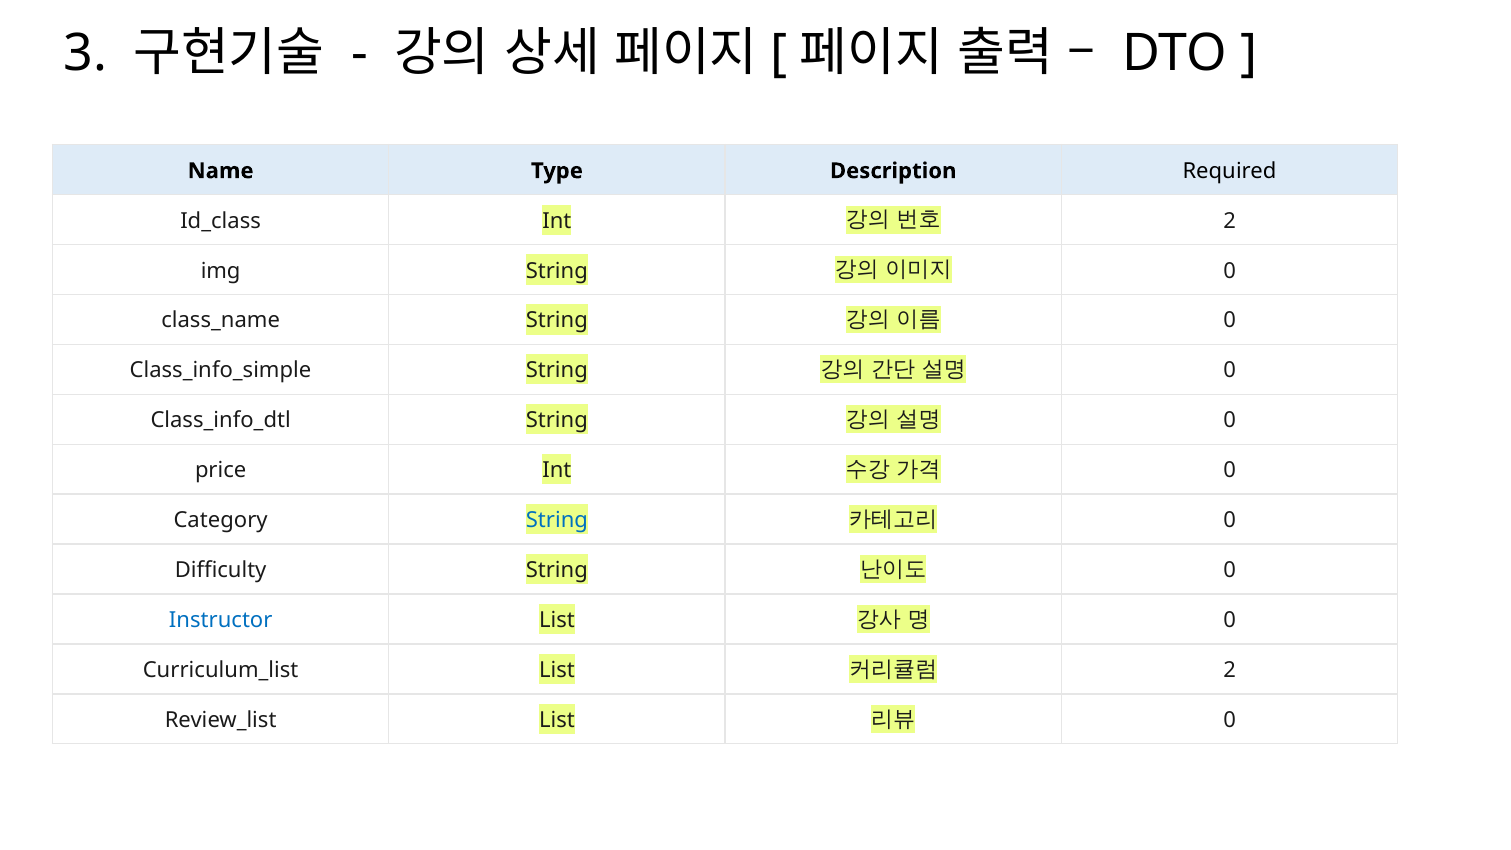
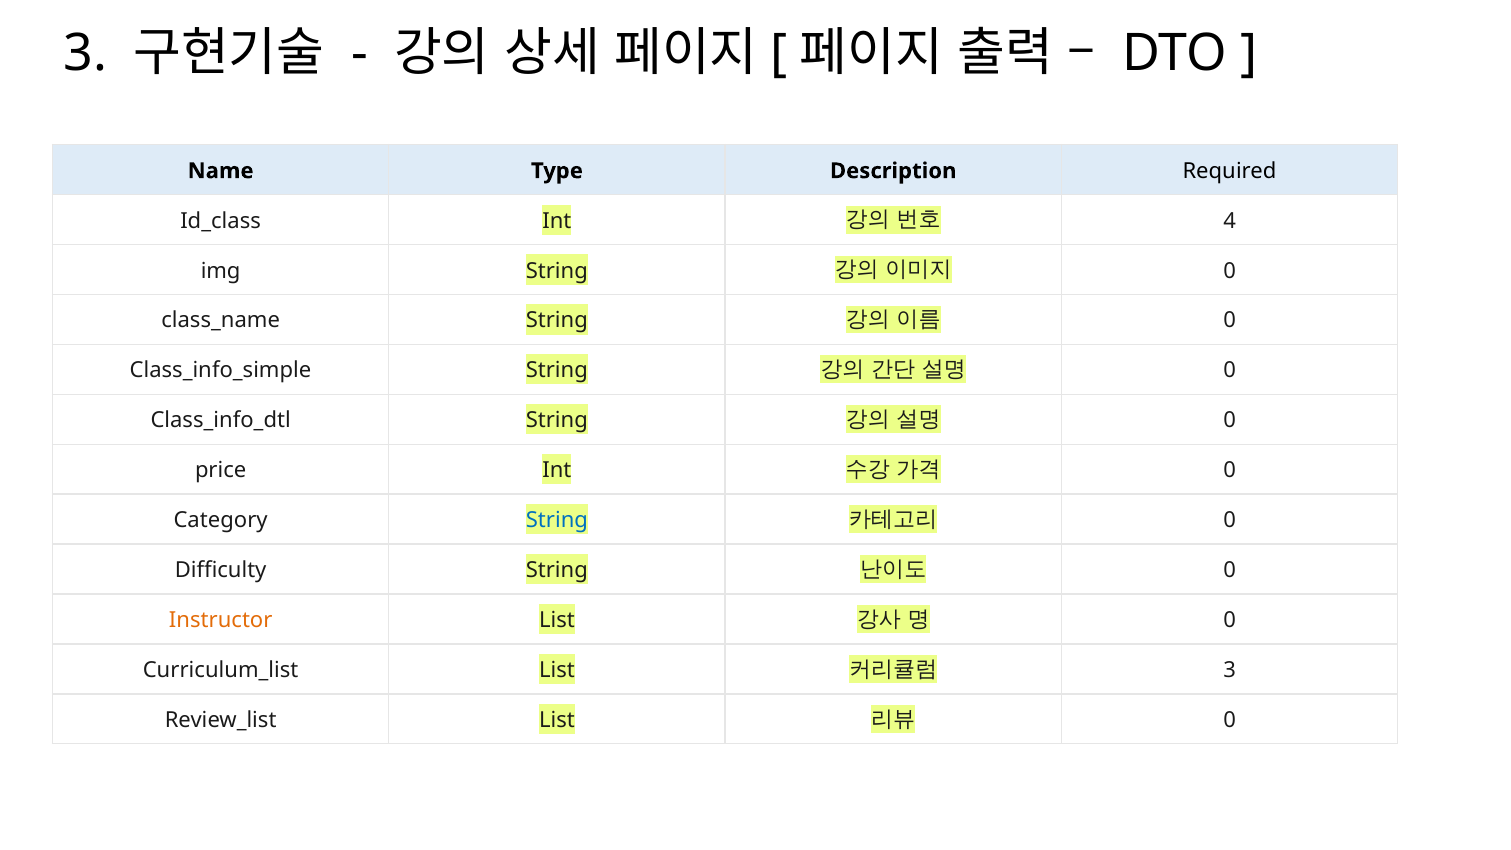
2 at (1230, 221): 2 -> 4
Instructor colour: blue -> orange
2 at (1230, 670): 2 -> 3
